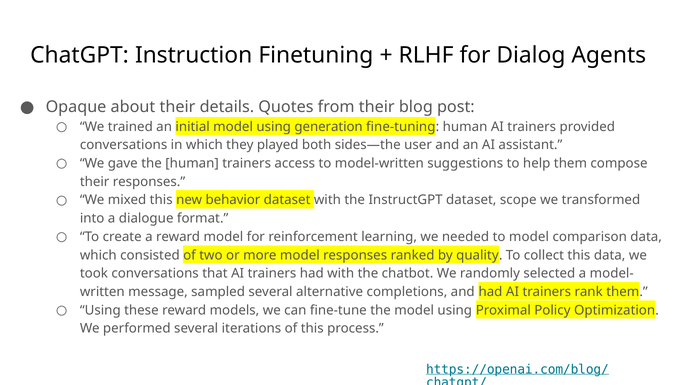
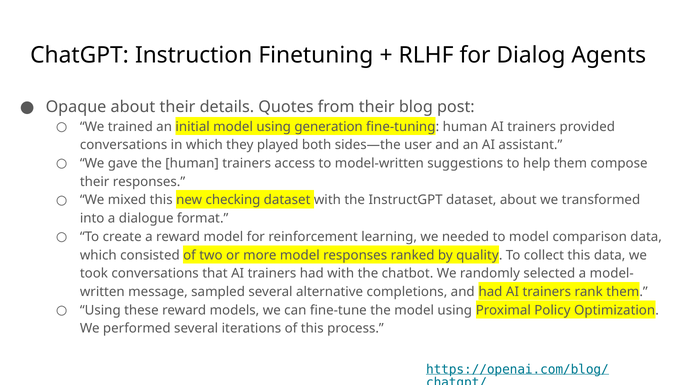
behavior: behavior -> checking
dataset scope: scope -> about
